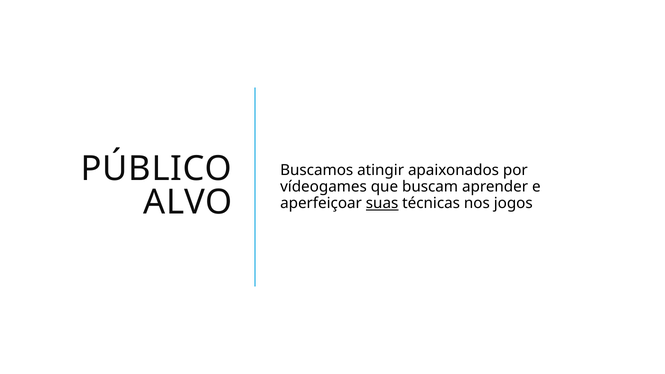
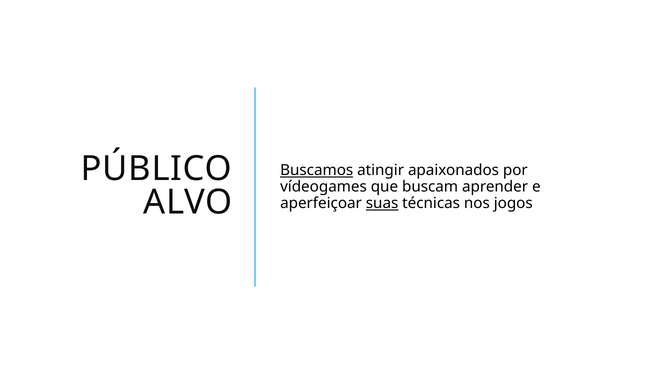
Buscamos underline: none -> present
